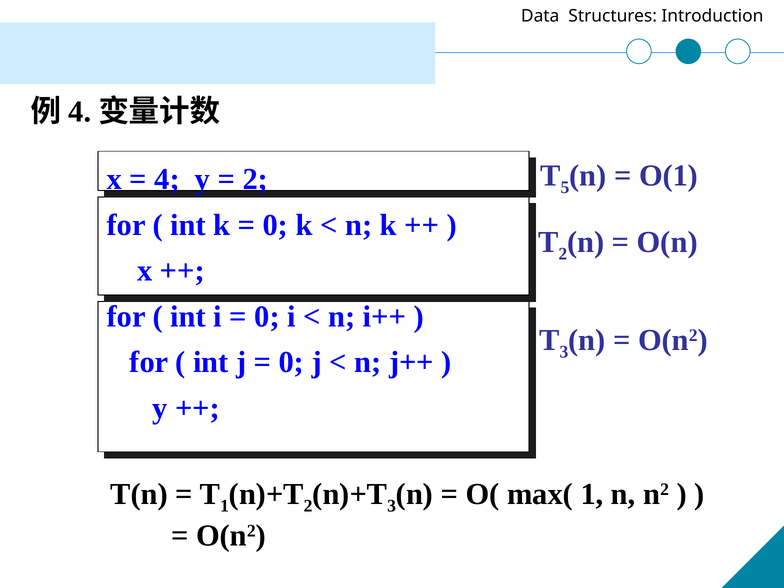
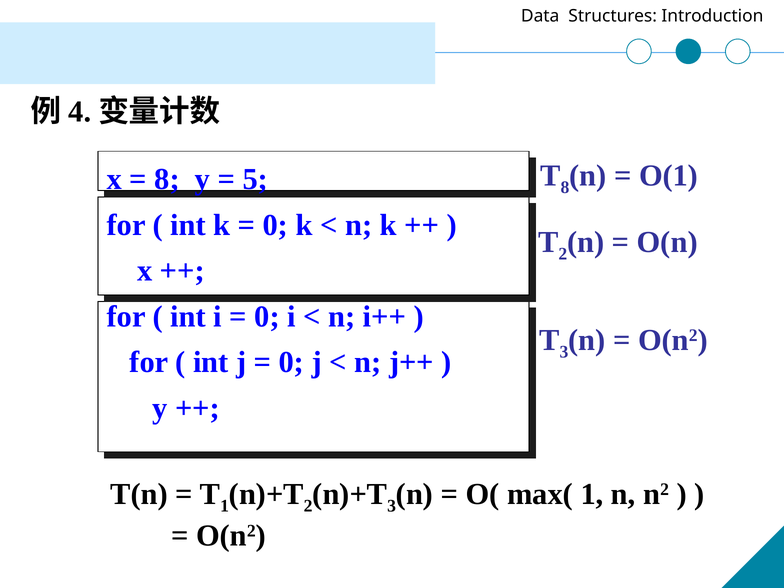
5 at (565, 187): 5 -> 8
4 at (167, 179): 4 -> 8
2 at (255, 179): 2 -> 5
